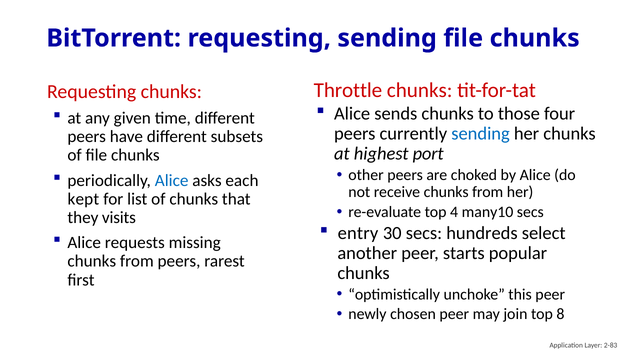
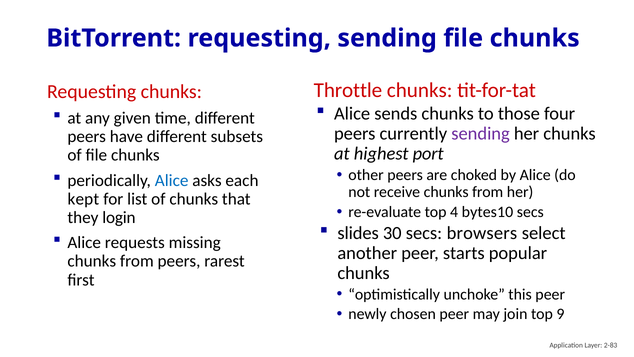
sending at (481, 134) colour: blue -> purple
many10: many10 -> bytes10
visits: visits -> login
entry: entry -> slides
hundreds: hundreds -> browsers
8: 8 -> 9
